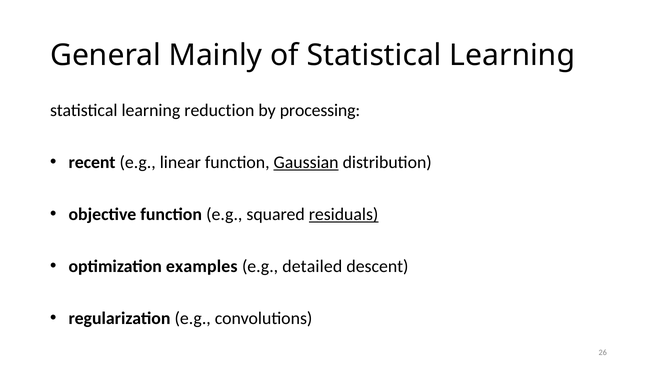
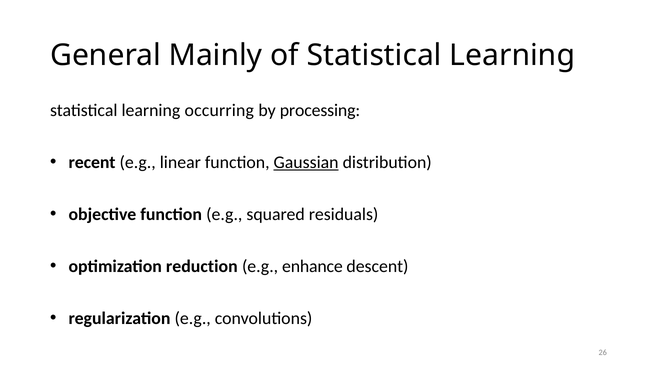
reduction: reduction -> occurring
residuals underline: present -> none
examples: examples -> reduction
detailed: detailed -> enhance
